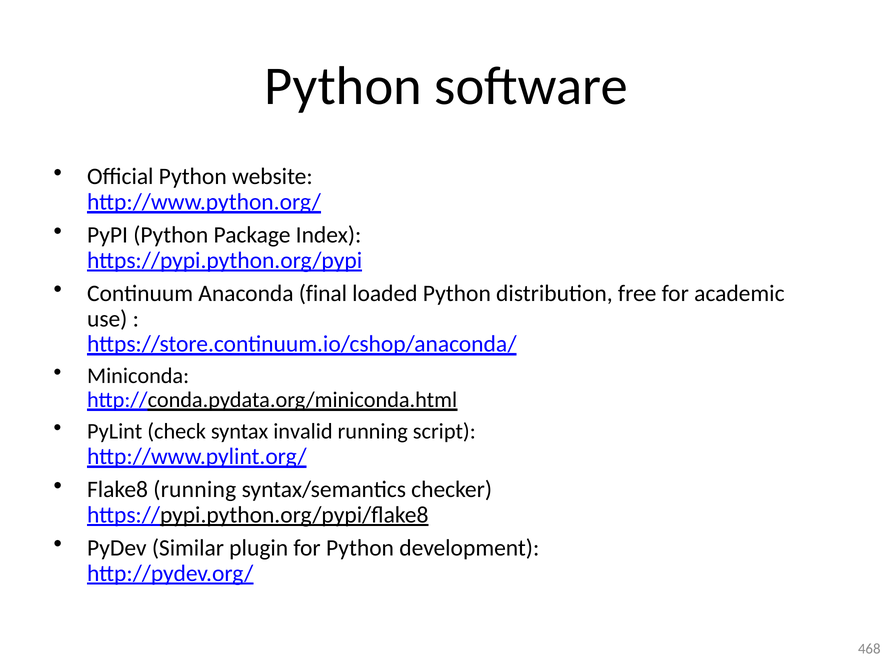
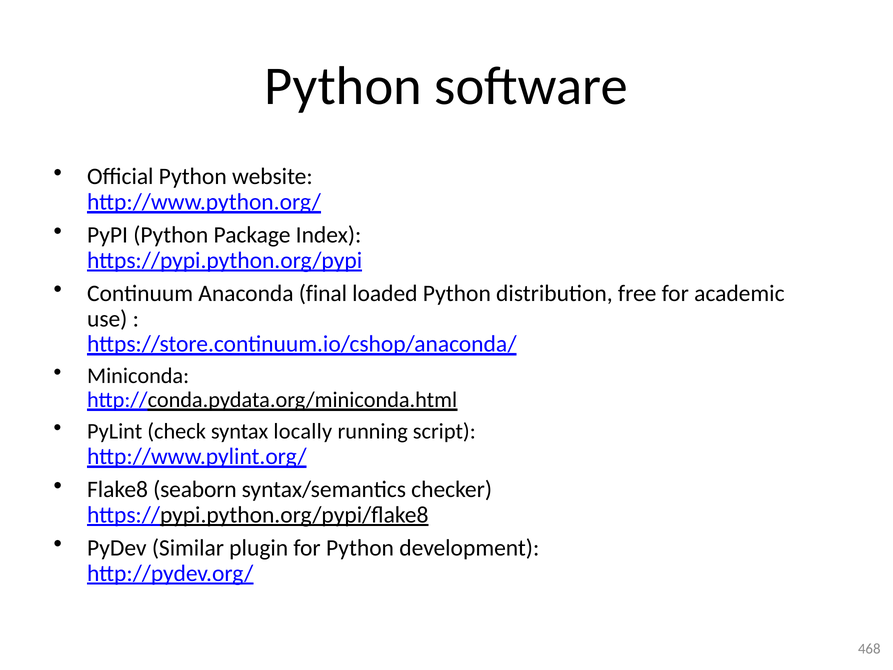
invalid: invalid -> locally
Flake8 running: running -> seaborn
